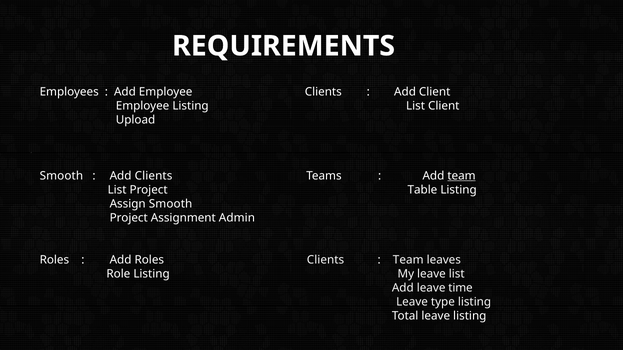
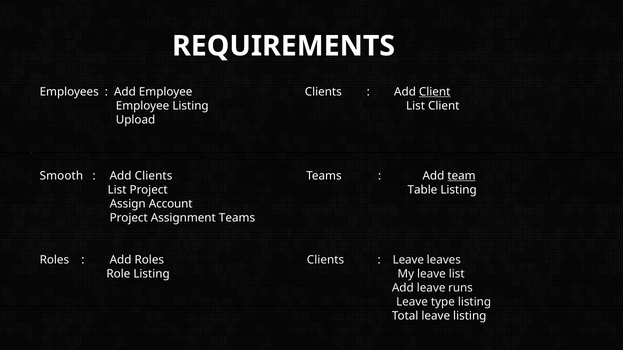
Client at (435, 92) underline: none -> present
Assign Smooth: Smooth -> Account
Assignment Admin: Admin -> Teams
Team at (408, 260): Team -> Leave
time: time -> runs
